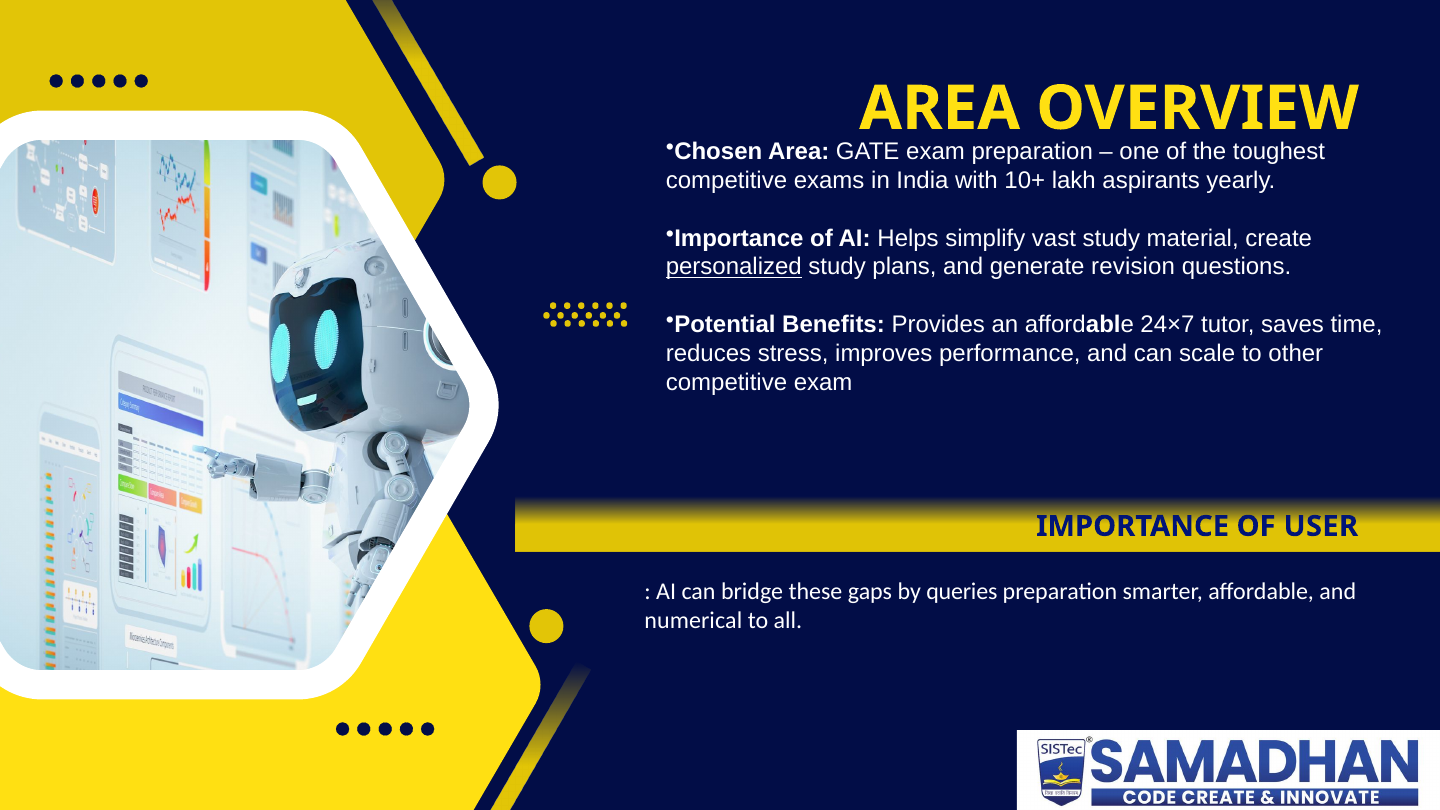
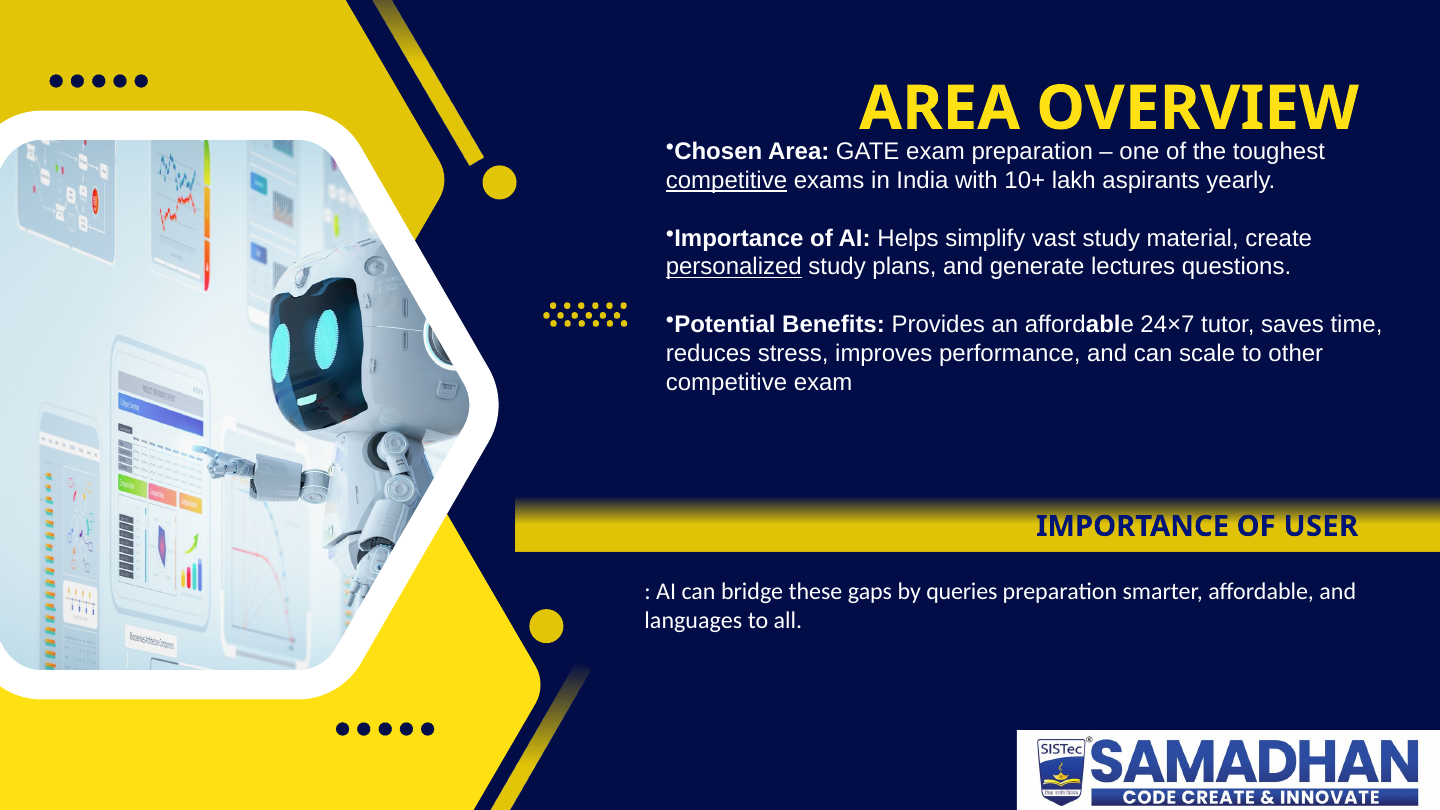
competitive at (726, 181) underline: none -> present
revision: revision -> lectures
numerical: numerical -> languages
